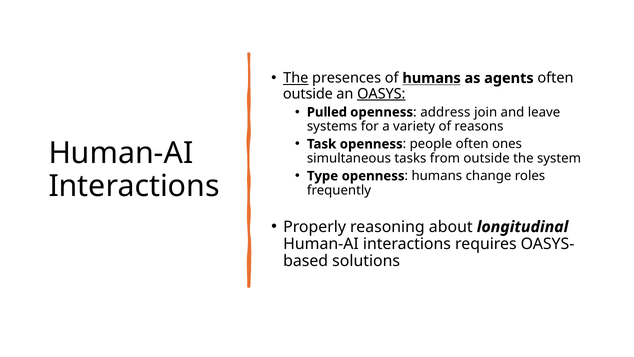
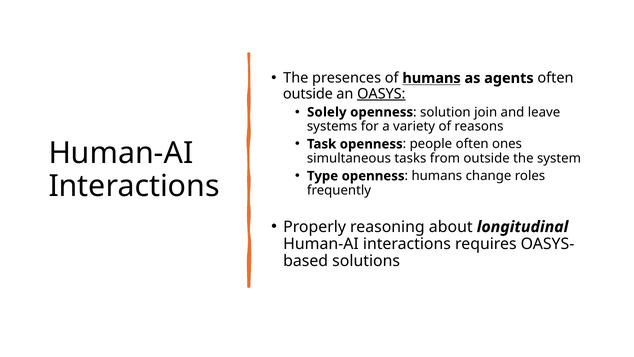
The at (296, 78) underline: present -> none
Pulled: Pulled -> Solely
address: address -> solution
